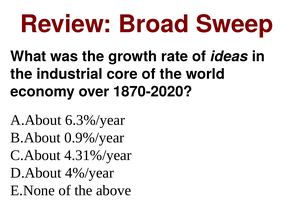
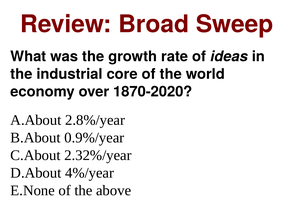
6.3%/year: 6.3%/year -> 2.8%/year
4.31%/year: 4.31%/year -> 2.32%/year
